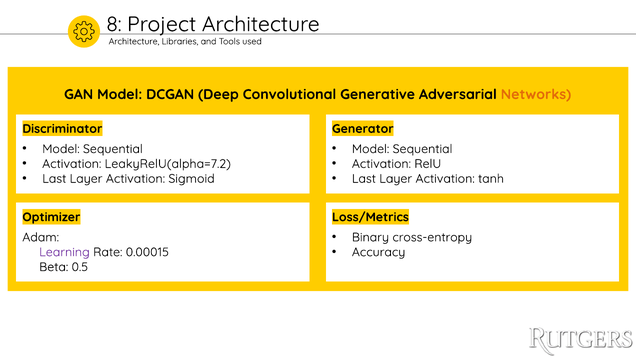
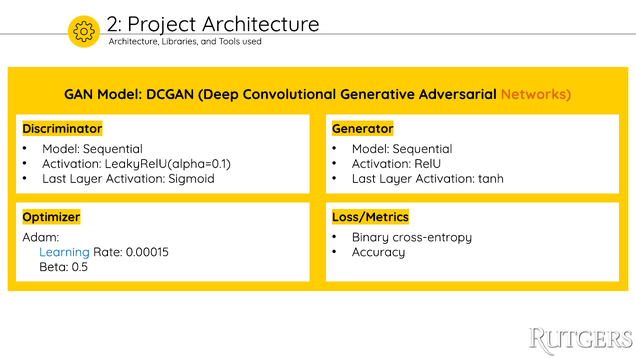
8: 8 -> 2
LeakyRelU(alpha=7.2: LeakyRelU(alpha=7.2 -> LeakyRelU(alpha=0.1
Learning colour: purple -> blue
